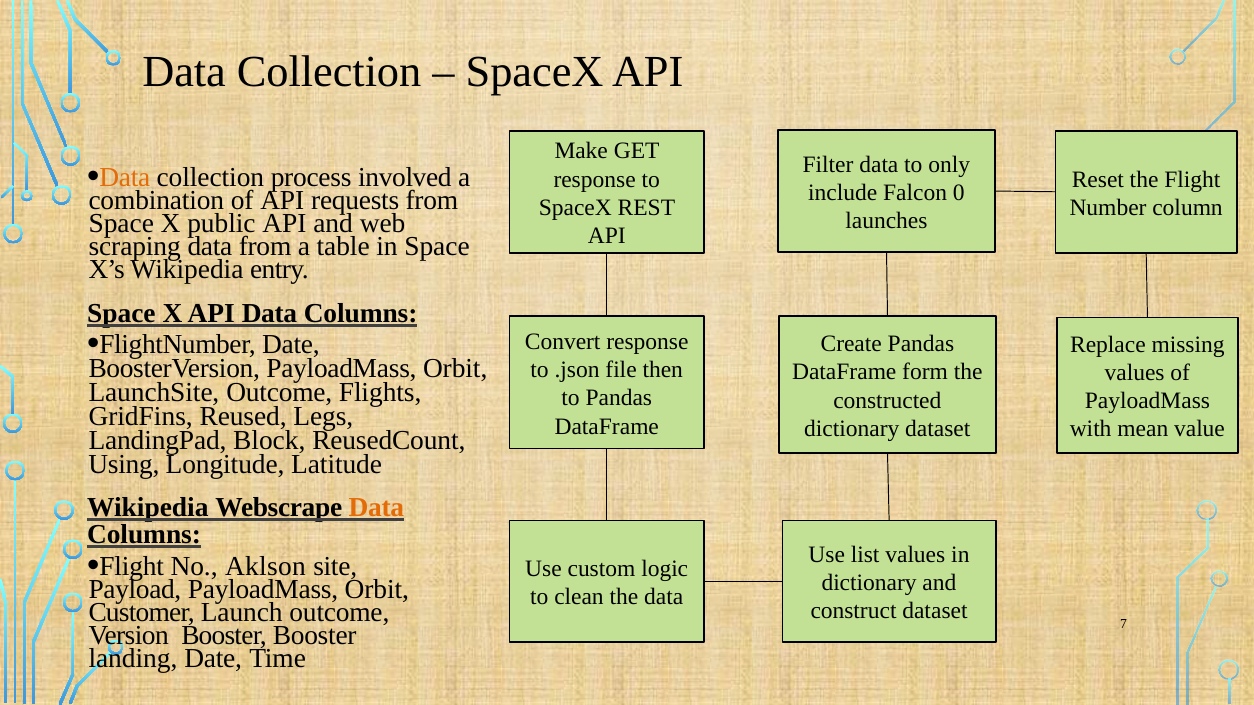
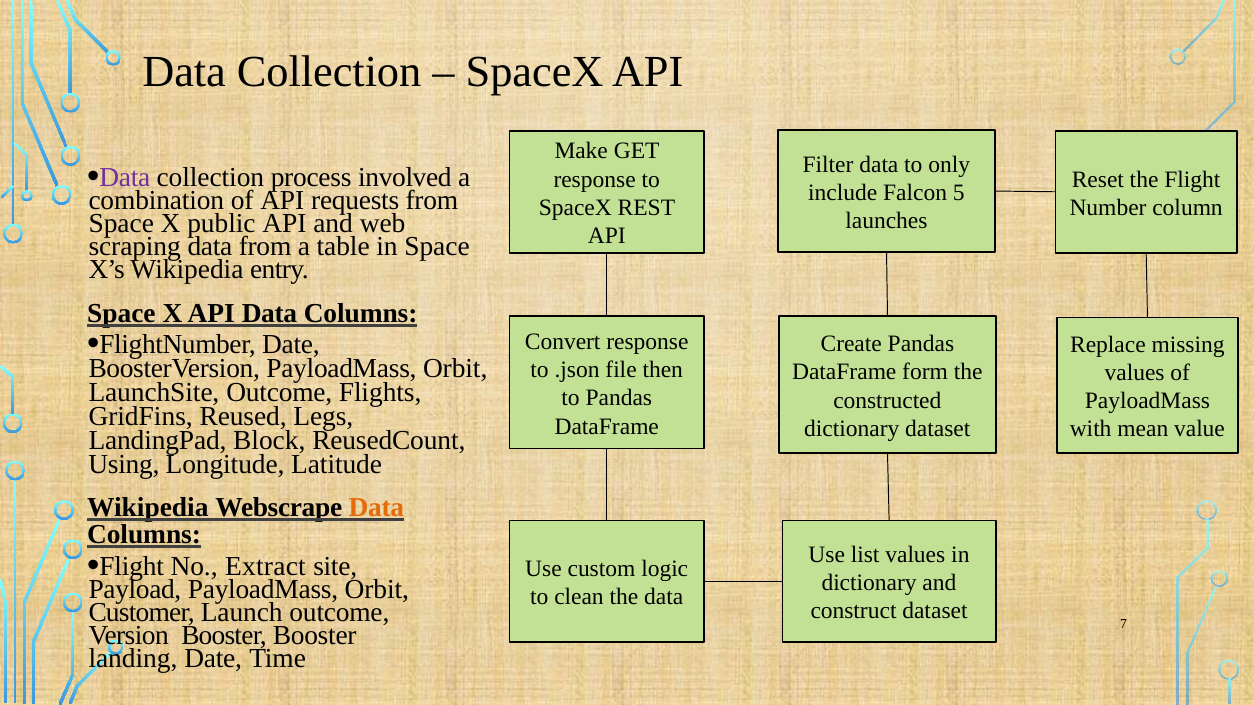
Data at (125, 177) colour: orange -> purple
0: 0 -> 5
Aklson: Aklson -> Extract
